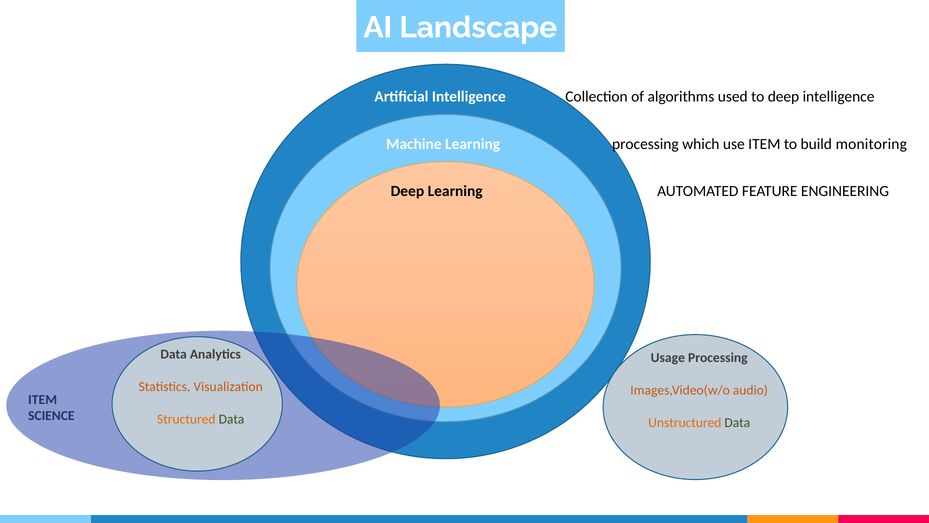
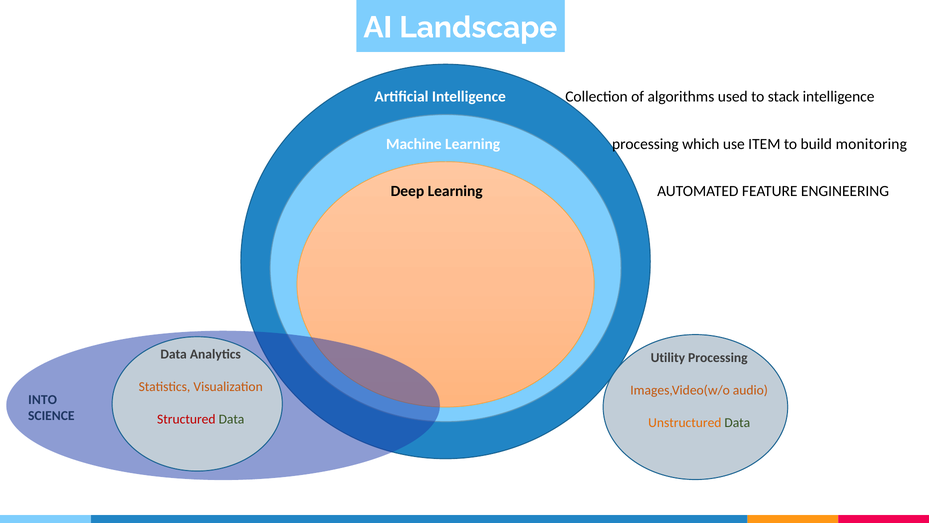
to deep: deep -> stack
Usage: Usage -> Utility
ITEM at (43, 399): ITEM -> INTO
Structured colour: orange -> red
